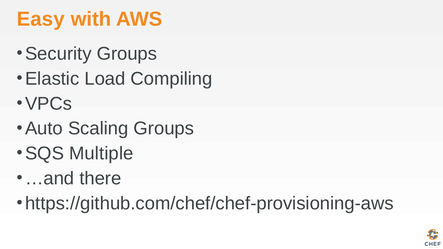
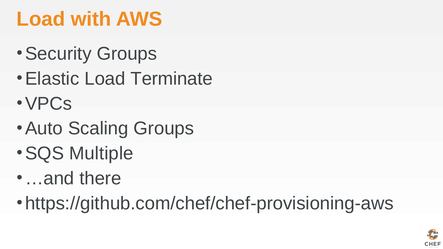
Easy at (41, 19): Easy -> Load
Compiling: Compiling -> Terminate
